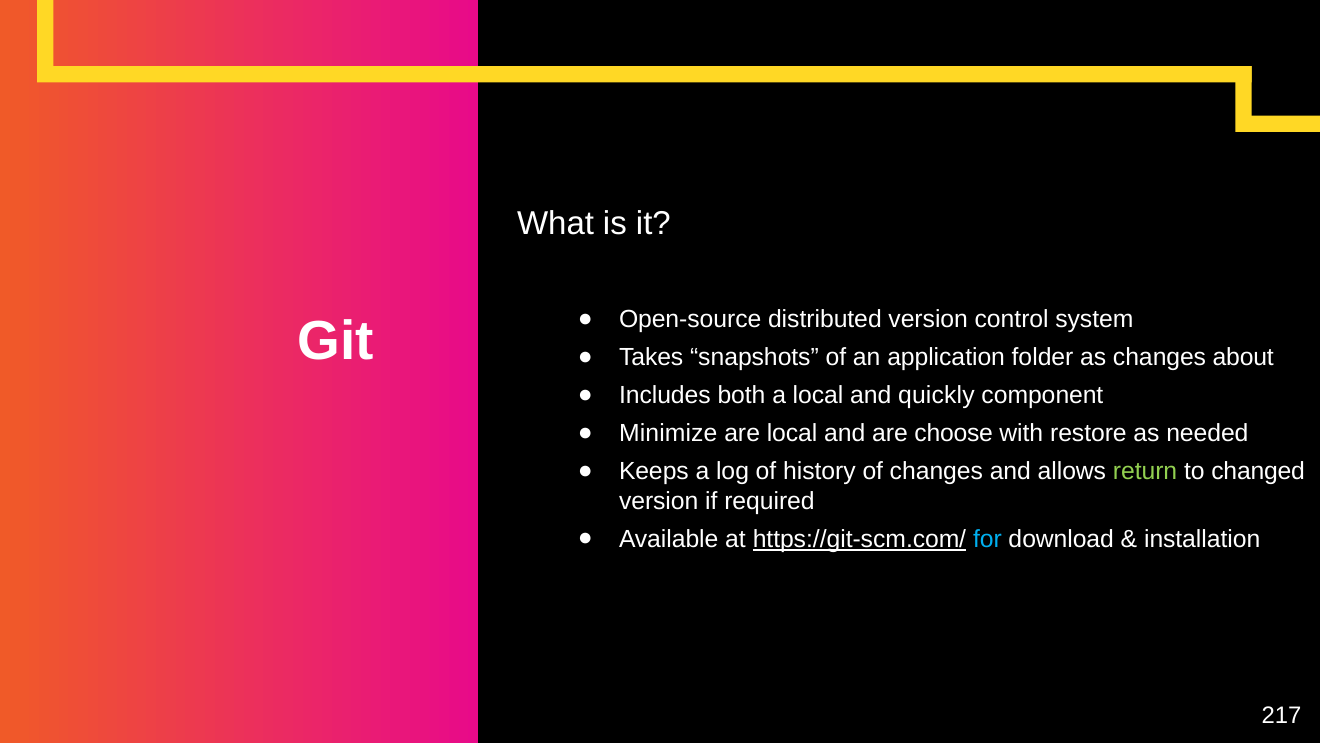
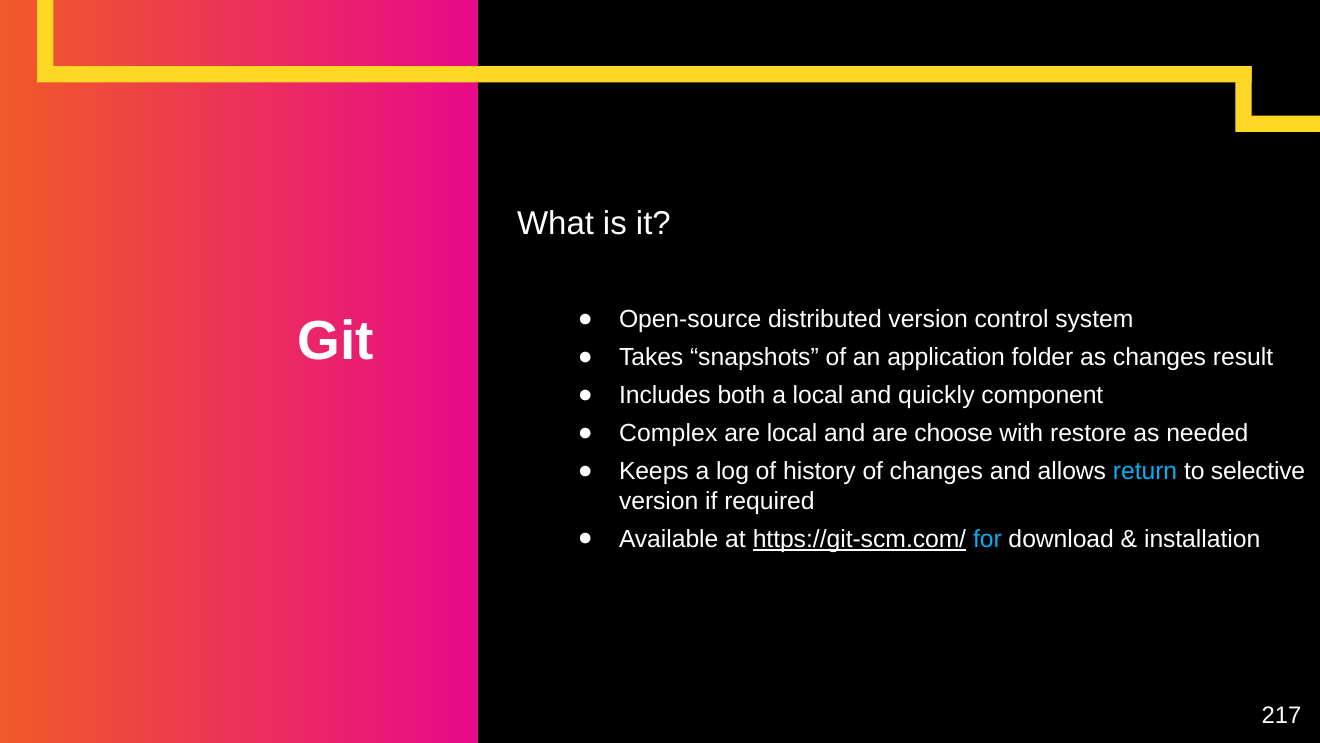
about: about -> result
Minimize: Minimize -> Complex
return colour: light green -> light blue
changed: changed -> selective
